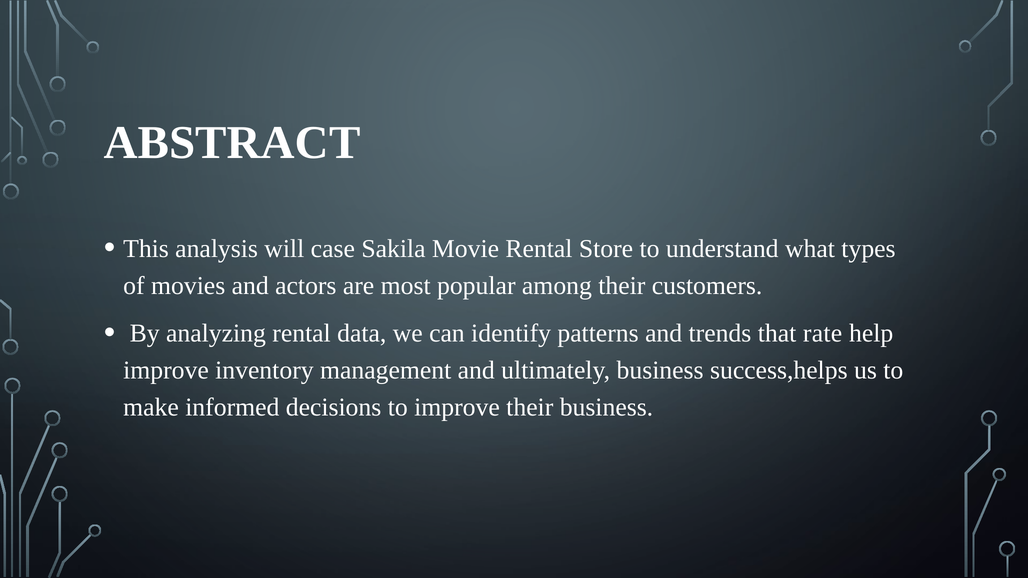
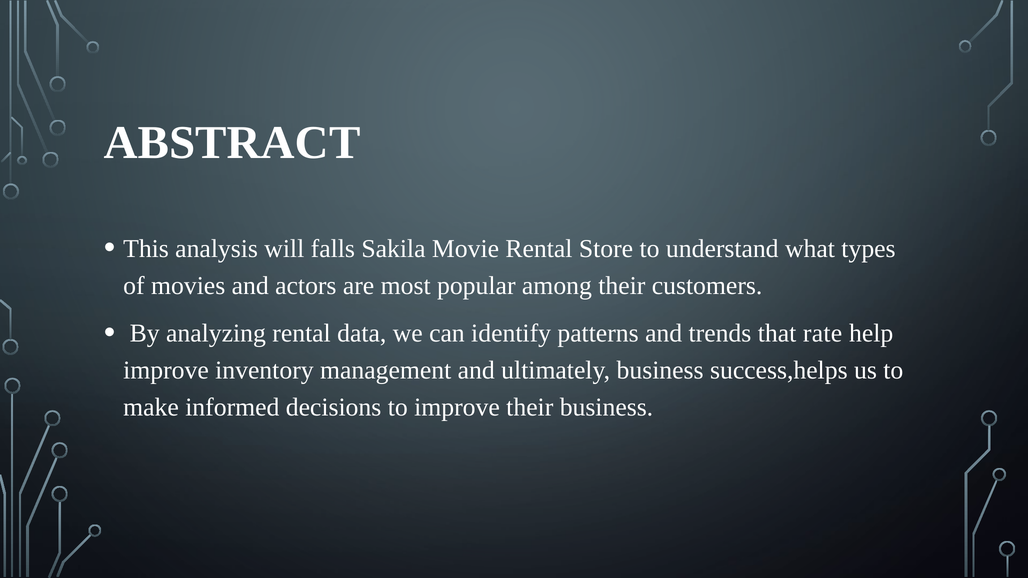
case: case -> falls
